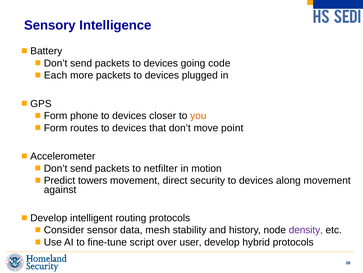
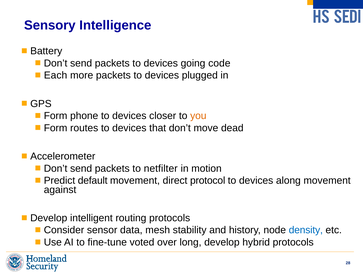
point: point -> dead
towers: towers -> default
security: security -> protocol
density colour: purple -> blue
script: script -> voted
user: user -> long
